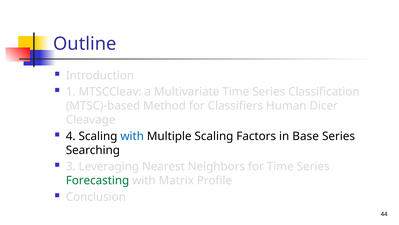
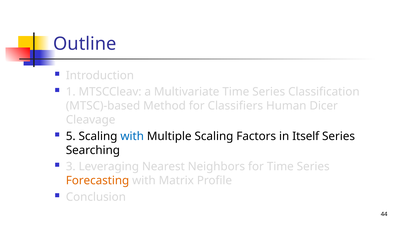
4: 4 -> 5
Base: Base -> Itself
Forecasting colour: green -> orange
